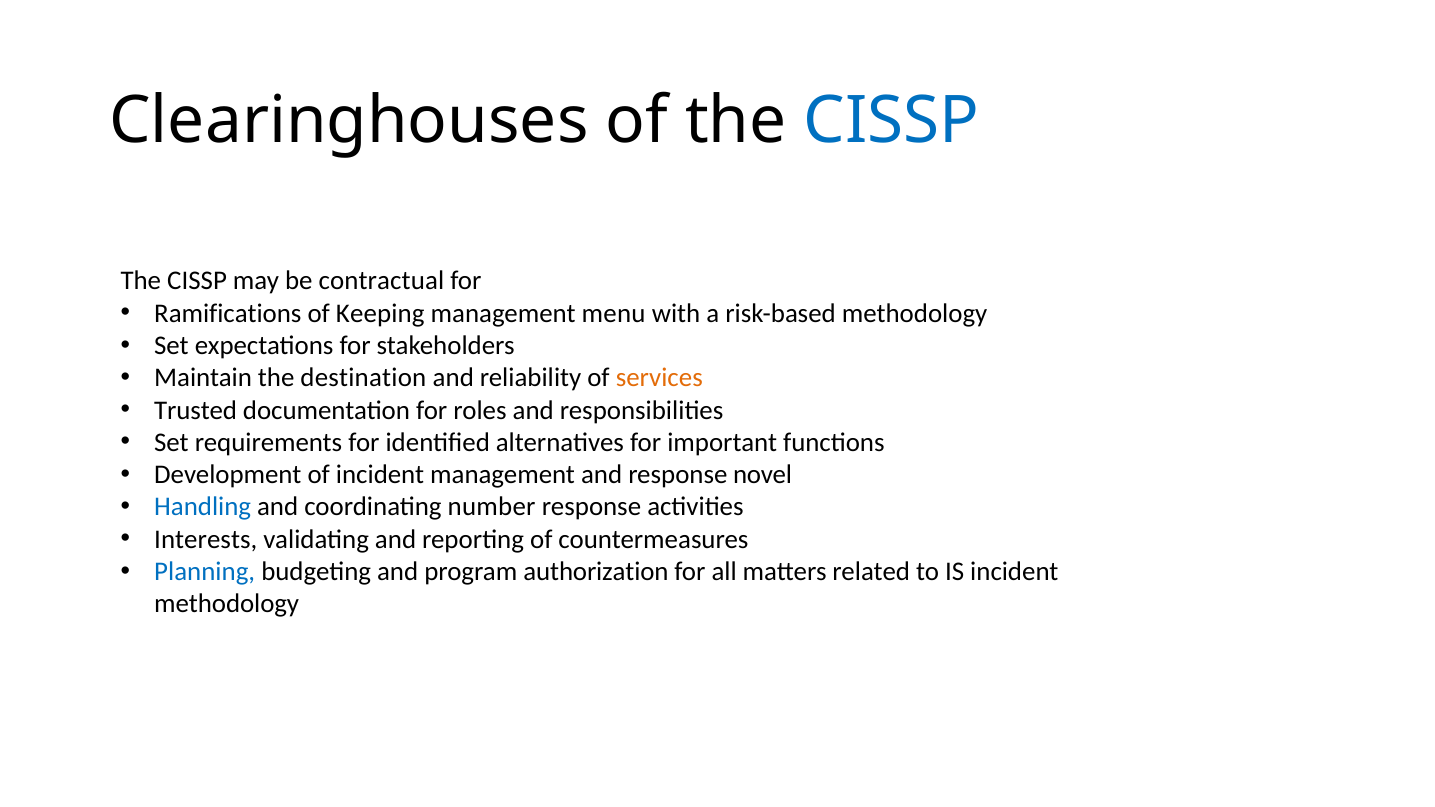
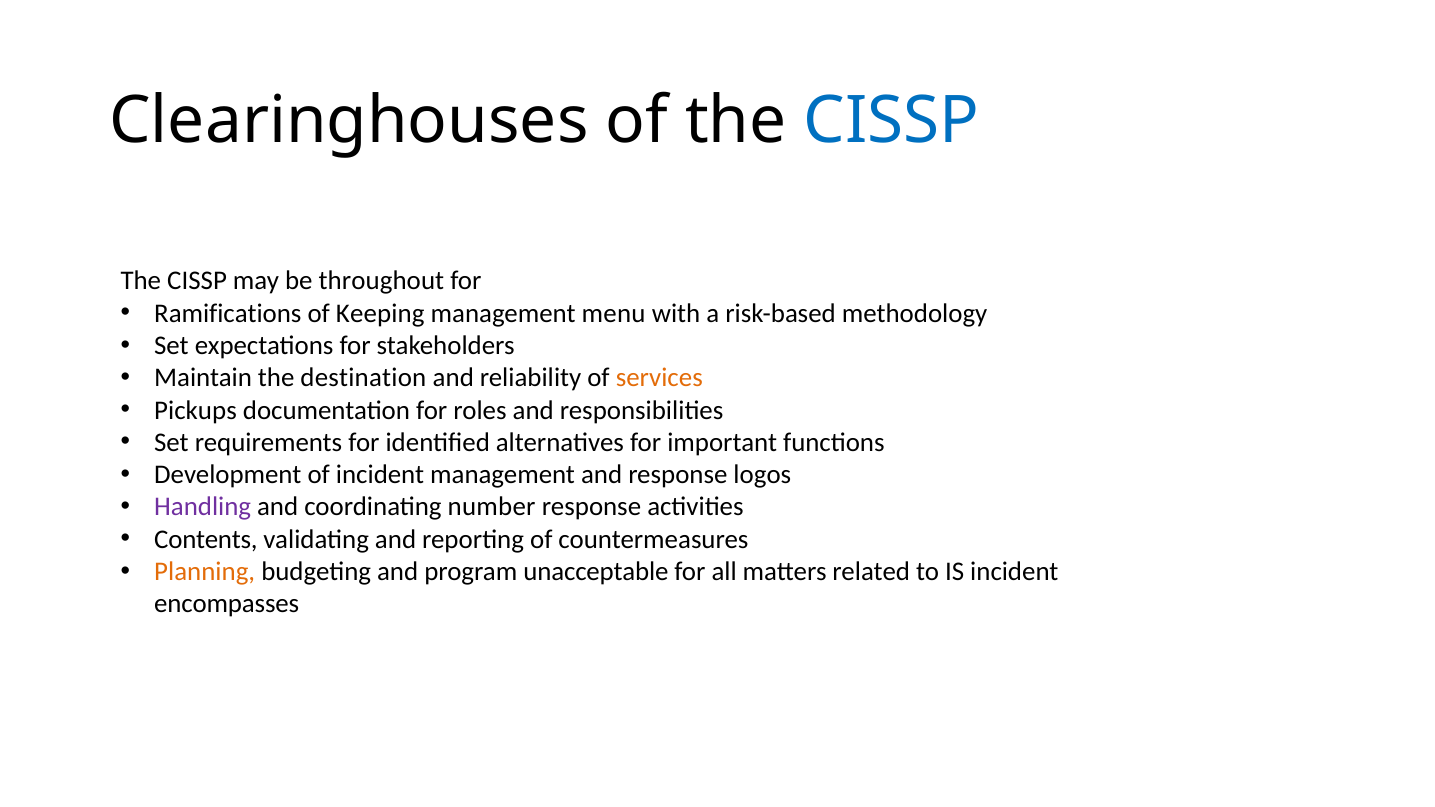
contractual: contractual -> throughout
Trusted: Trusted -> Pickups
novel: novel -> logos
Handling colour: blue -> purple
Interests: Interests -> Contents
Planning colour: blue -> orange
authorization: authorization -> unacceptable
methodology at (227, 604): methodology -> encompasses
